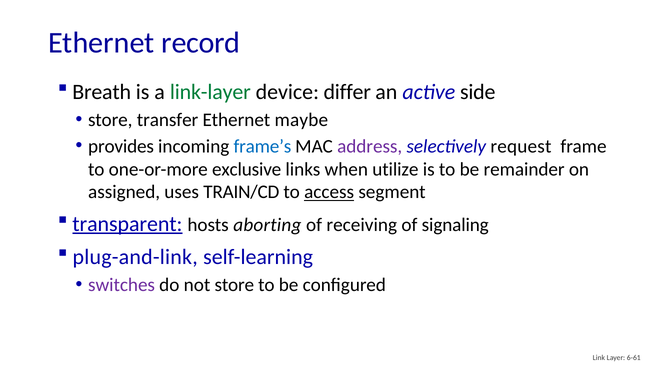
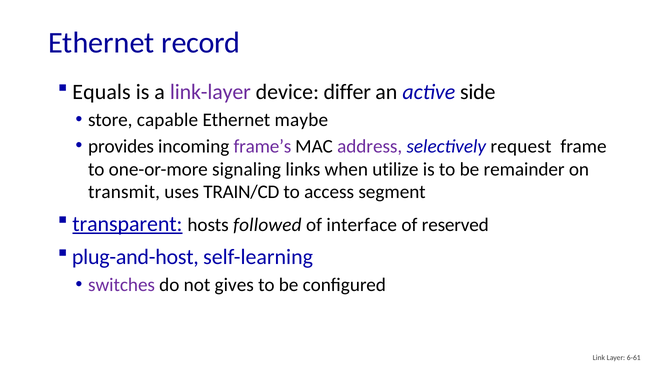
Breath: Breath -> Equals
link-layer colour: green -> purple
transfer: transfer -> capable
frame’s colour: blue -> purple
exclusive: exclusive -> signaling
assigned: assigned -> transmit
access underline: present -> none
aborting: aborting -> followed
receiving: receiving -> interface
signaling: signaling -> reserved
plug-and-link: plug-and-link -> plug-and-host
not store: store -> gives
